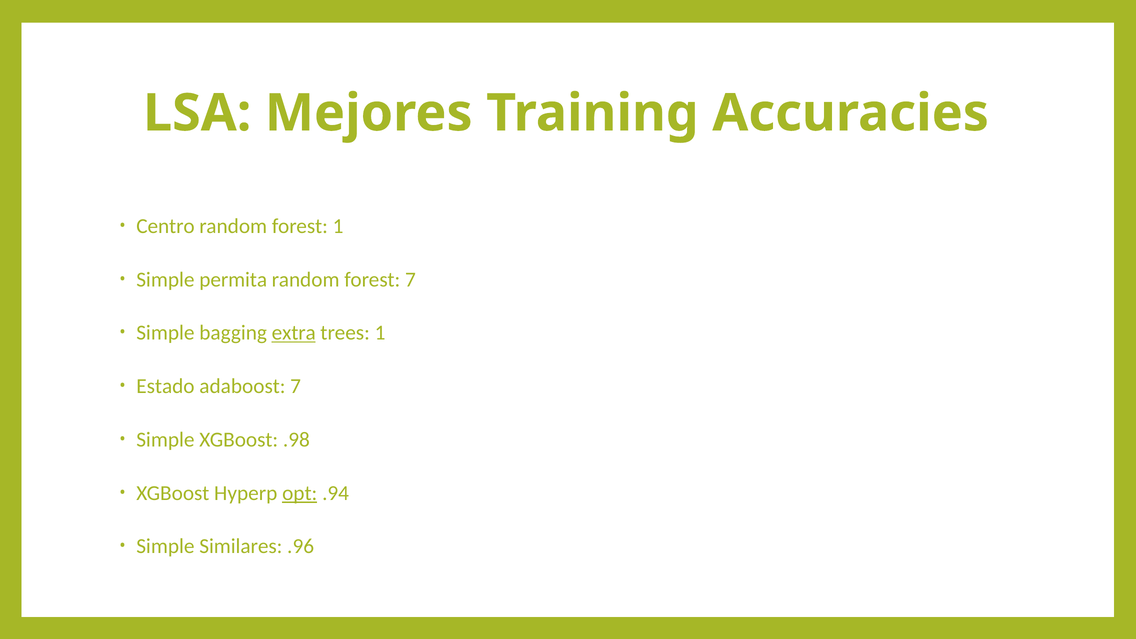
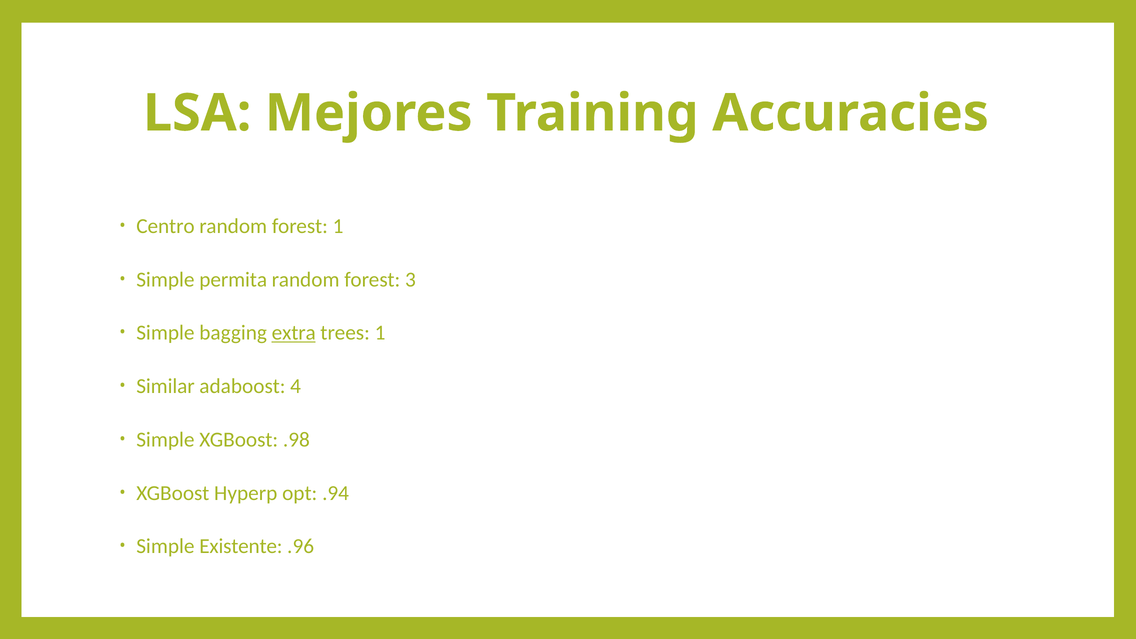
forest 7: 7 -> 3
Estado: Estado -> Similar
adaboost 7: 7 -> 4
opt underline: present -> none
Similares: Similares -> Existente
